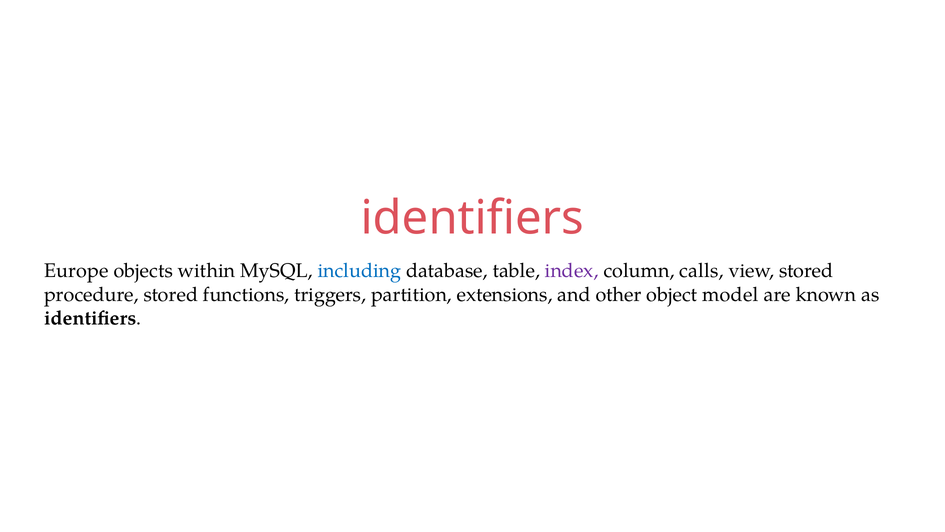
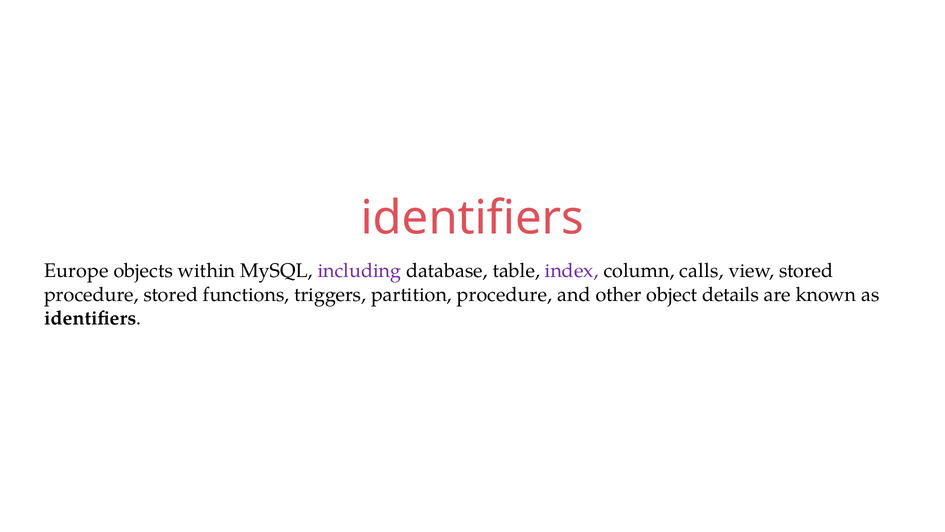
including colour: blue -> purple
partition extensions: extensions -> procedure
model: model -> details
